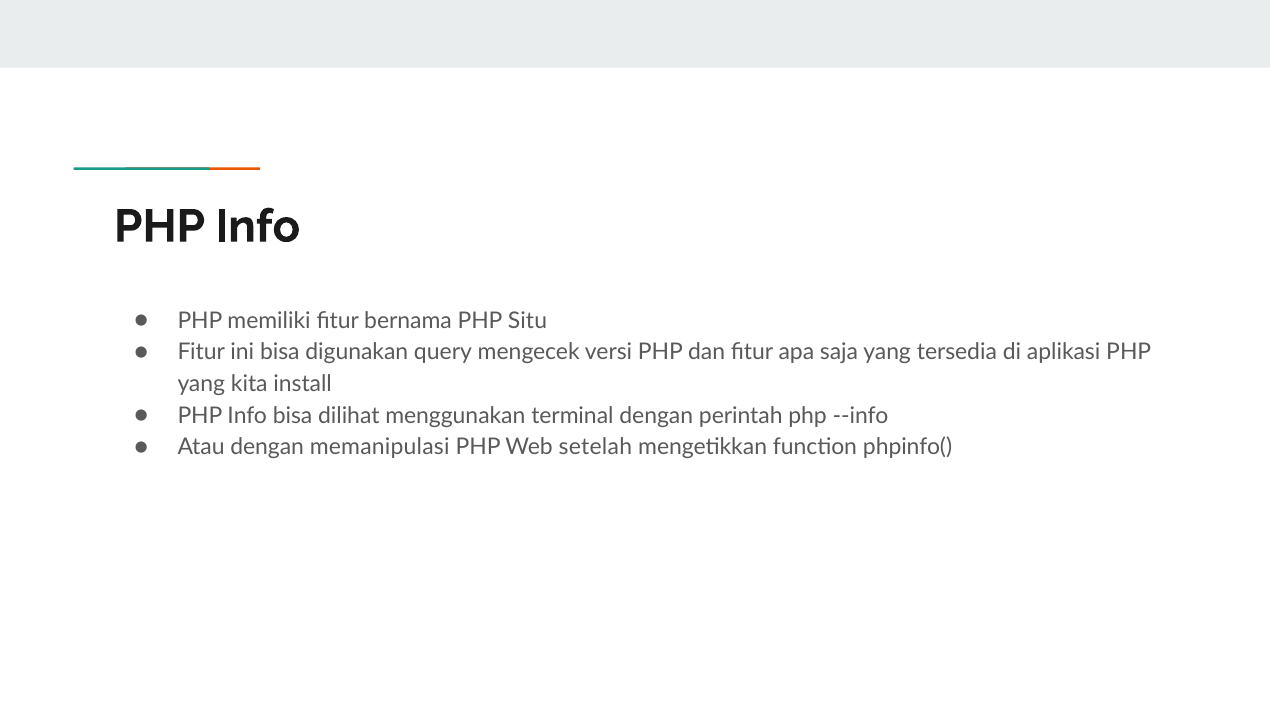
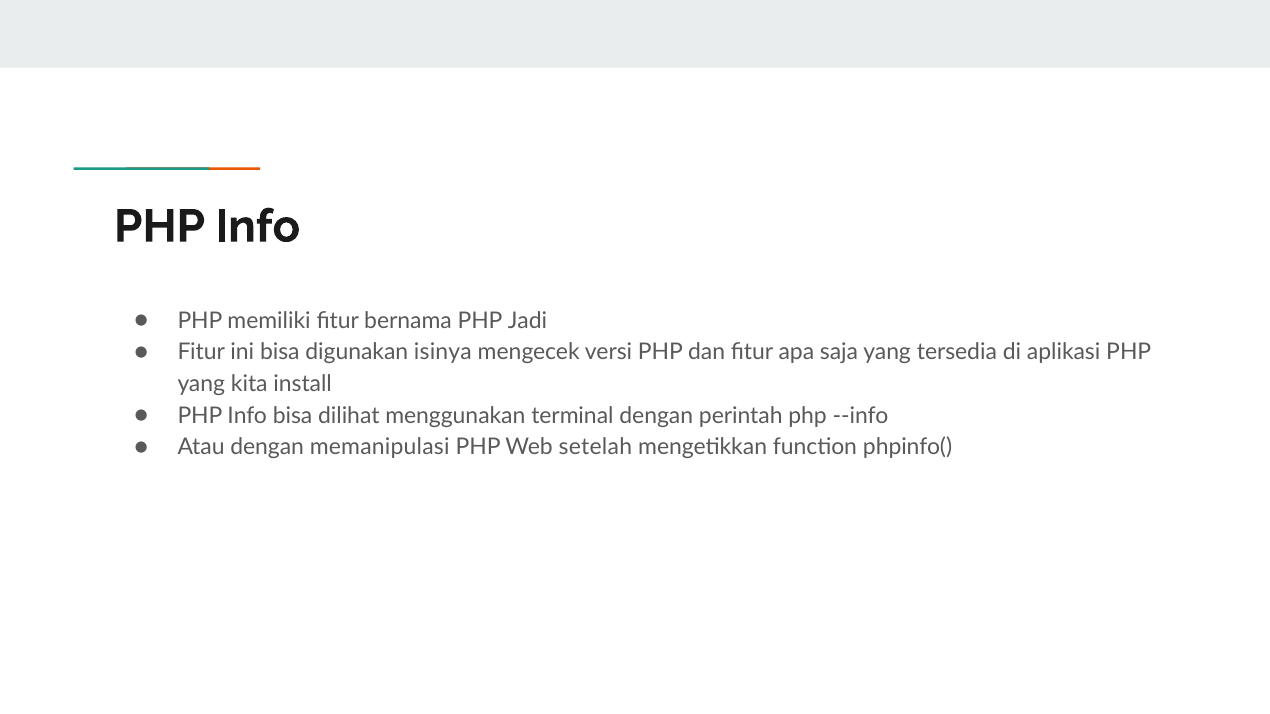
Situ: Situ -> Jadi
query: query -> isinya
